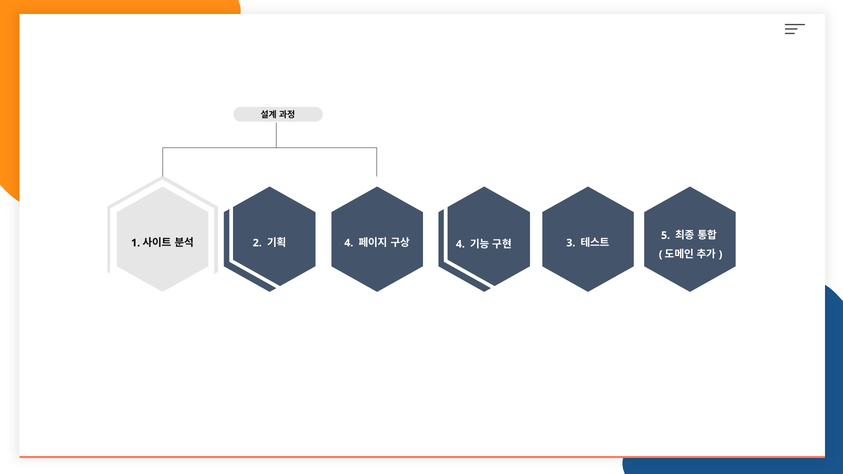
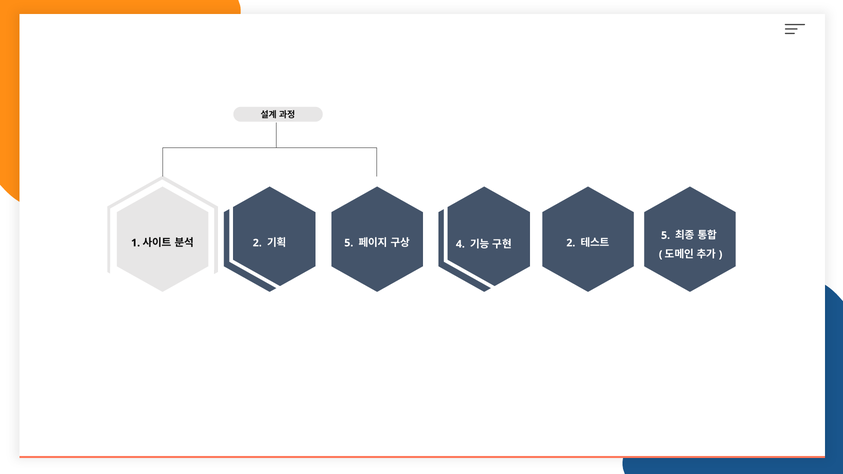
4 at (349, 243): 4 -> 5
3 at (571, 243): 3 -> 2
